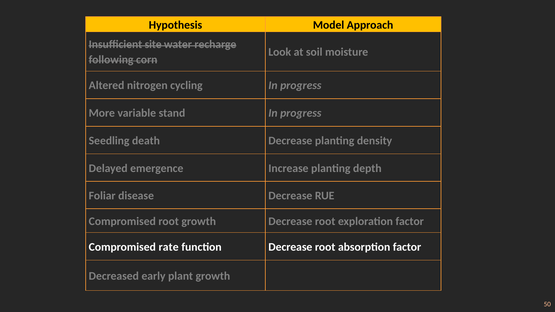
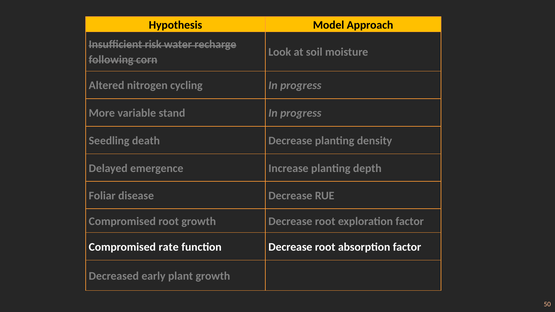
site: site -> risk
